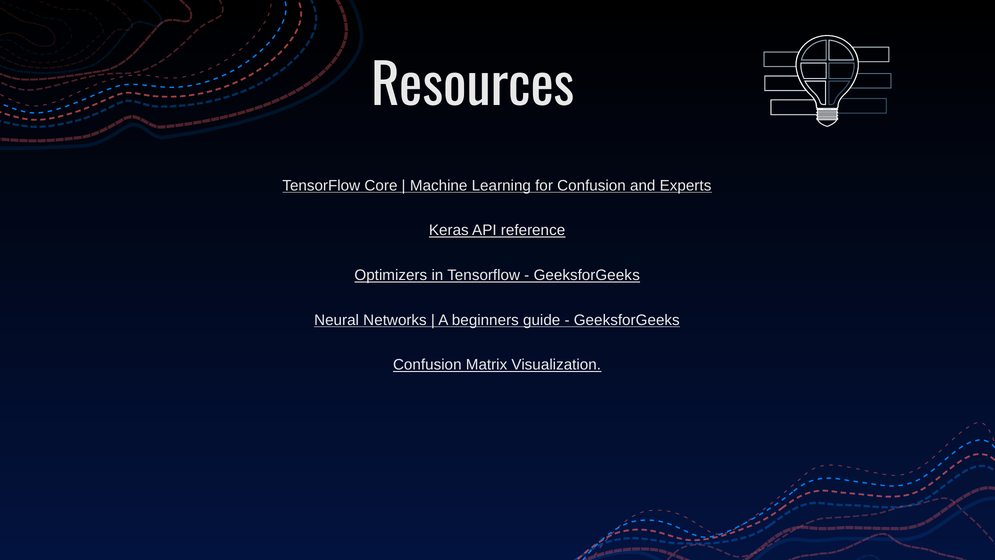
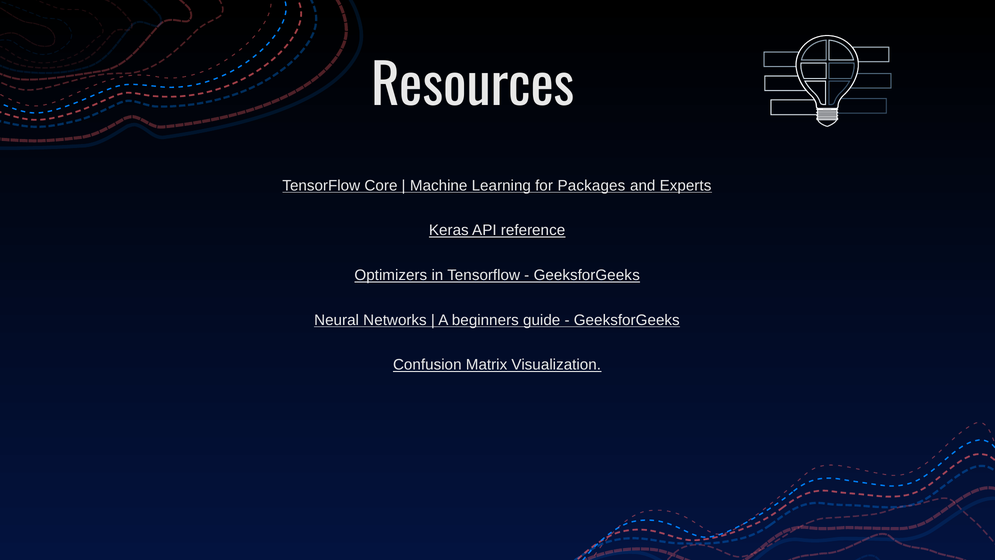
for Confusion: Confusion -> Packages
